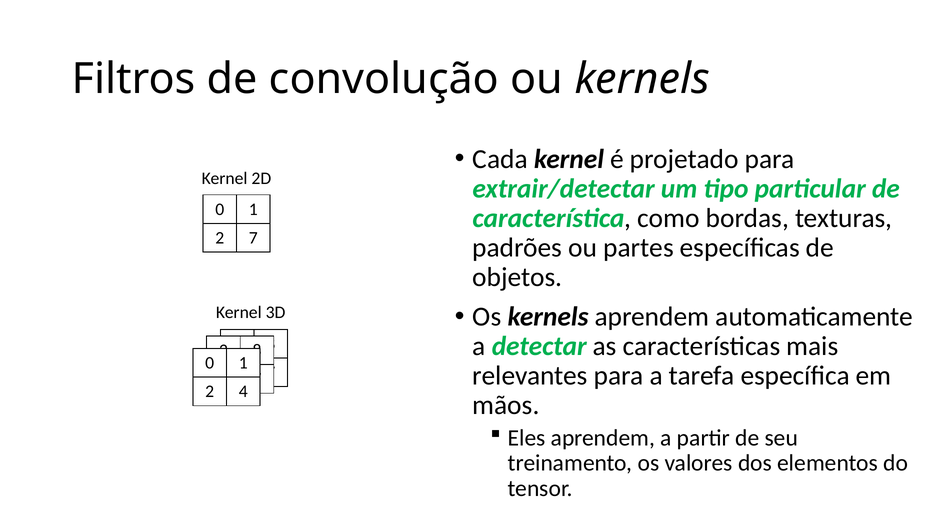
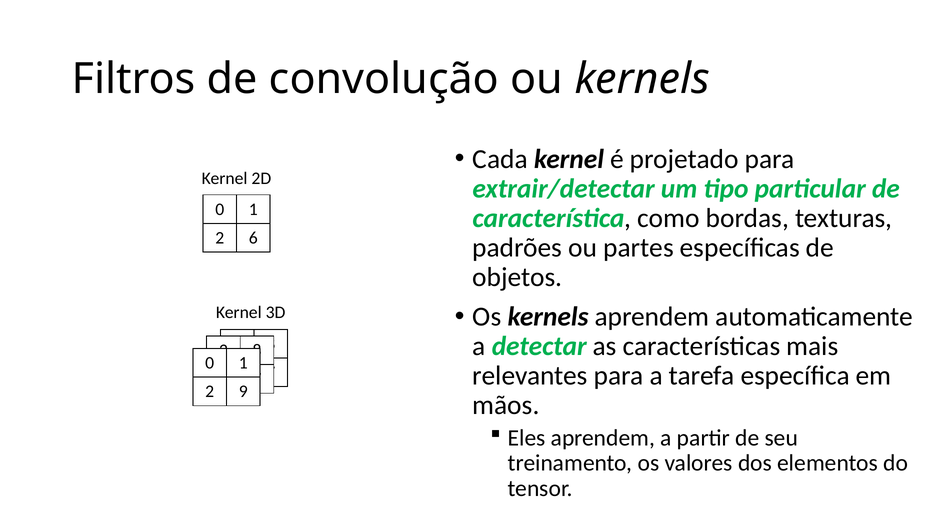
2 7: 7 -> 6
4: 4 -> 9
